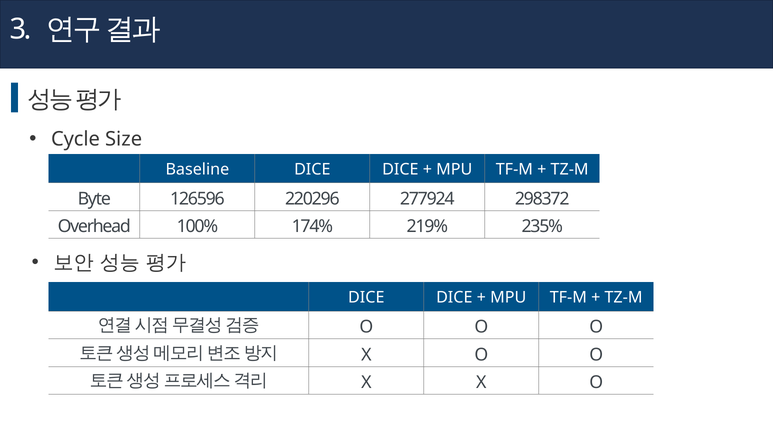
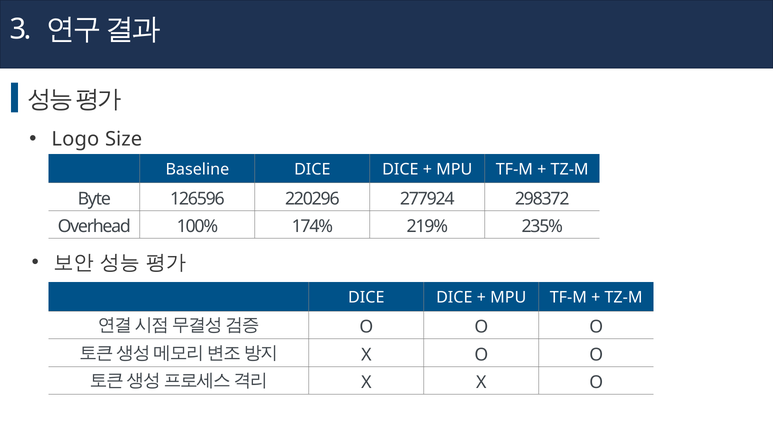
Cycle: Cycle -> Logo
